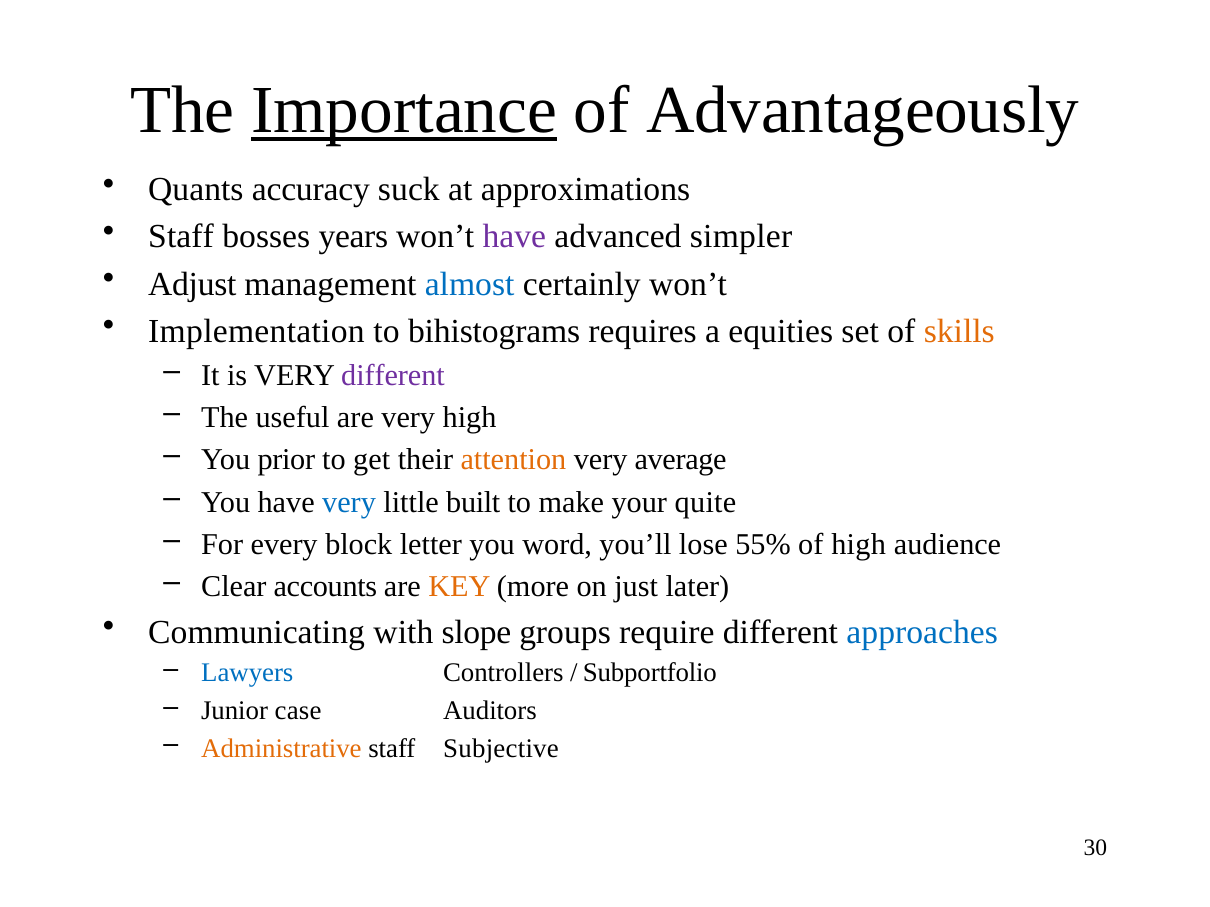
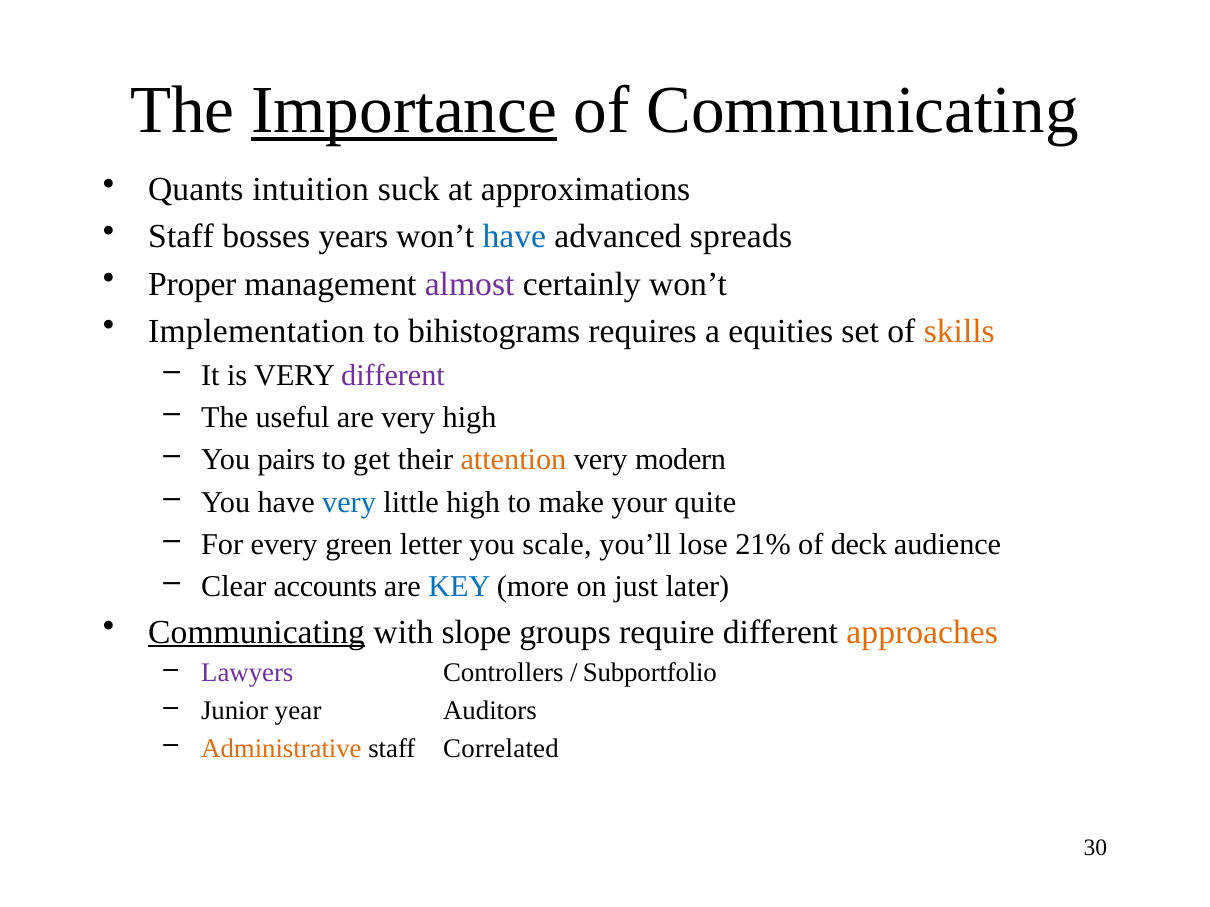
of Advantageously: Advantageously -> Communicating
accuracy: accuracy -> intuition
have at (514, 237) colour: purple -> blue
simpler: simpler -> spreads
Adjust: Adjust -> Proper
almost colour: blue -> purple
prior: prior -> pairs
average: average -> modern
little built: built -> high
block: block -> green
word: word -> scale
55%: 55% -> 21%
of high: high -> deck
KEY colour: orange -> blue
Communicating at (257, 632) underline: none -> present
approaches colour: blue -> orange
Lawyers colour: blue -> purple
case: case -> year
Subjective: Subjective -> Correlated
